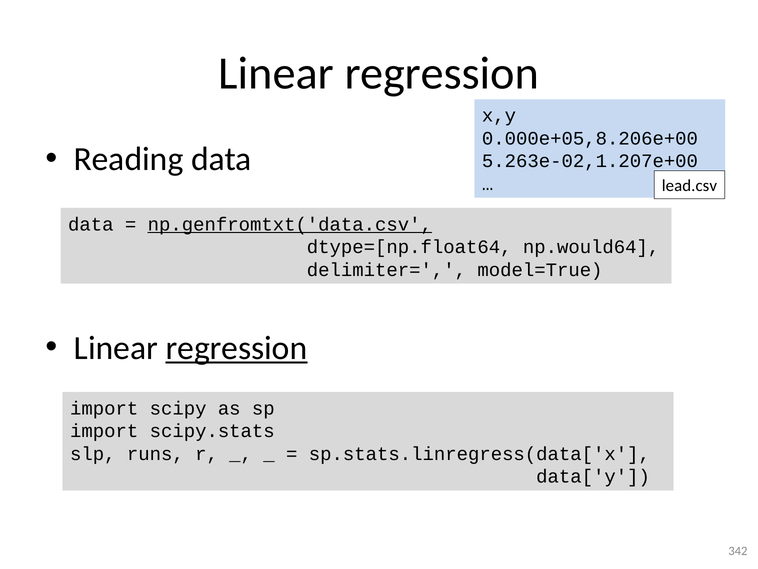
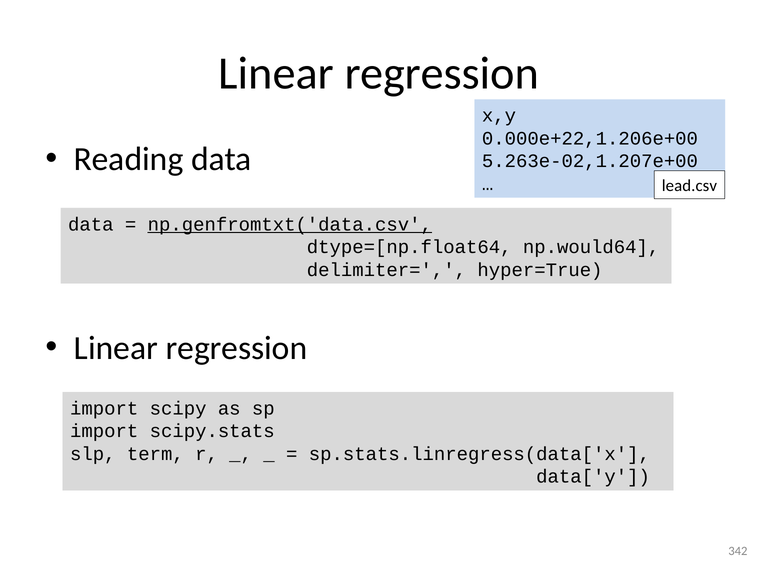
0.000e+05,8.206e+00: 0.000e+05,8.206e+00 -> 0.000e+22,1.206e+00
model=True: model=True -> hyper=True
regression at (237, 348) underline: present -> none
runs: runs -> term
